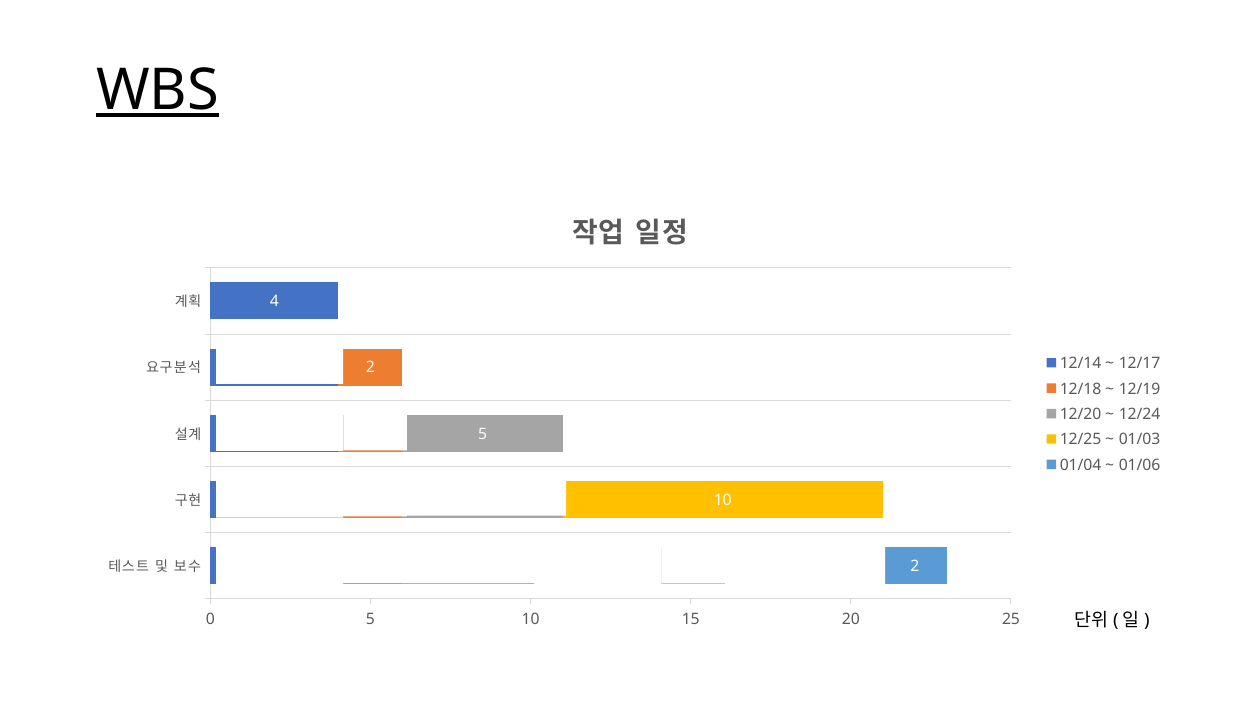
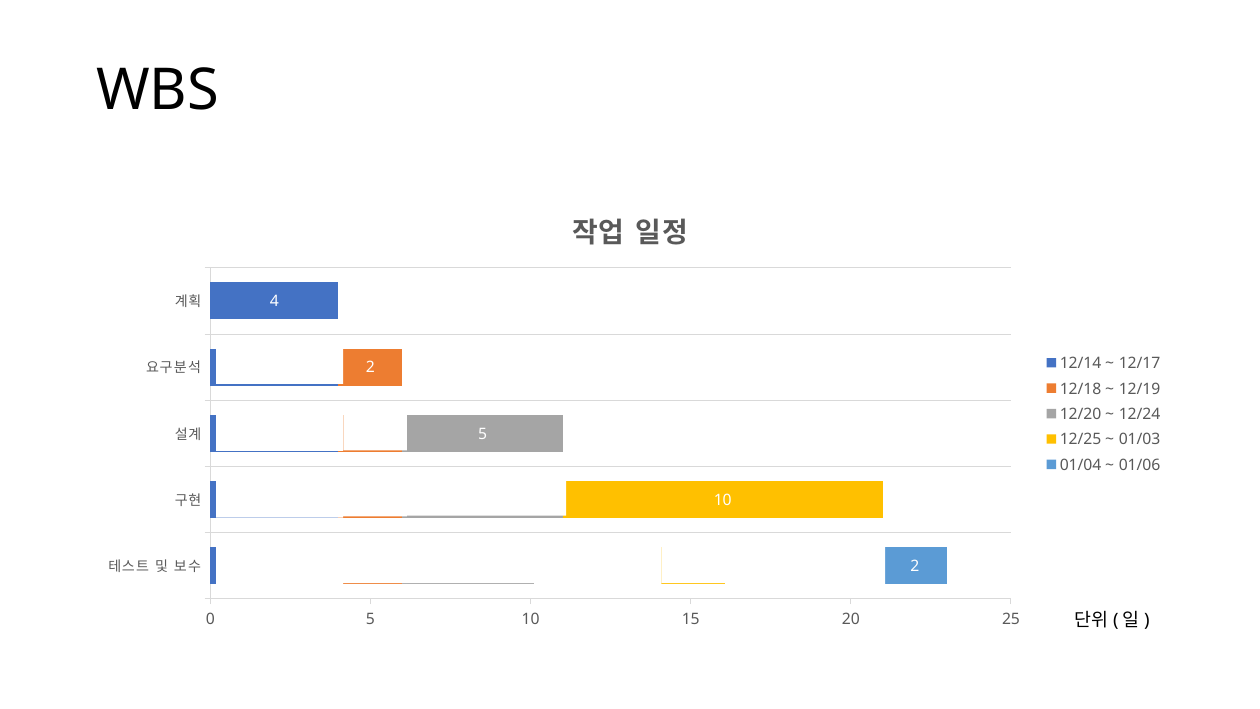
WBS underline: present -> none
